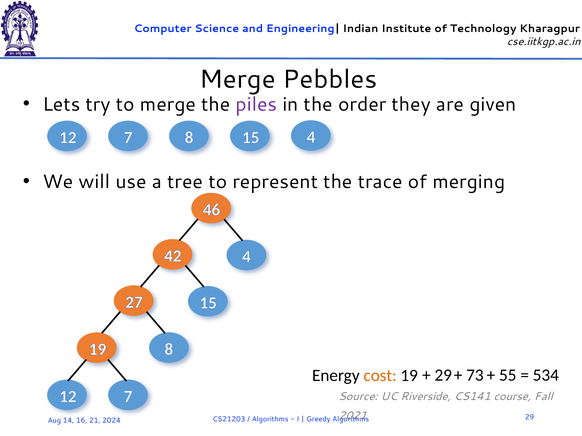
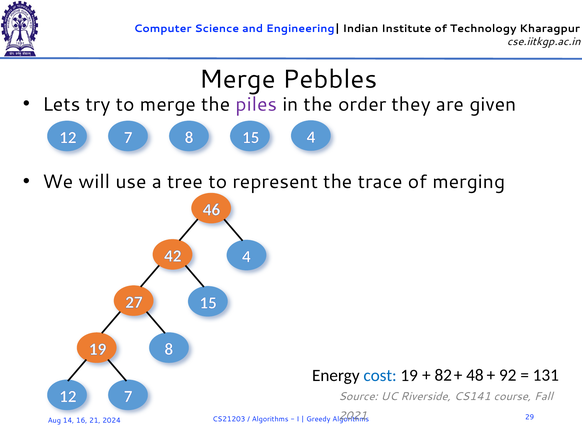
29 at (443, 376): 29 -> 82
73: 73 -> 48
55: 55 -> 92
534: 534 -> 131
cost colour: orange -> blue
